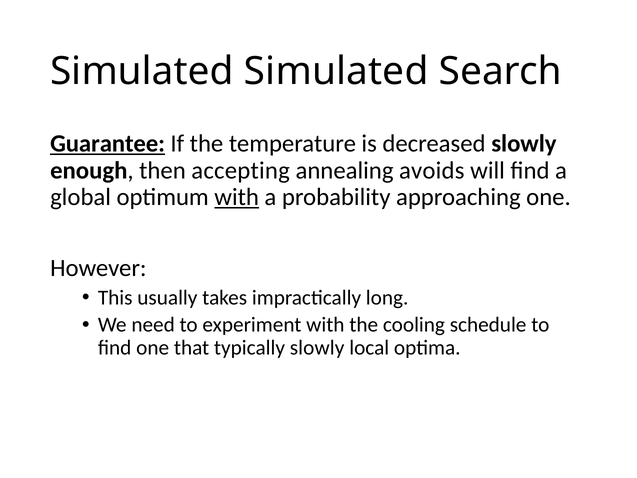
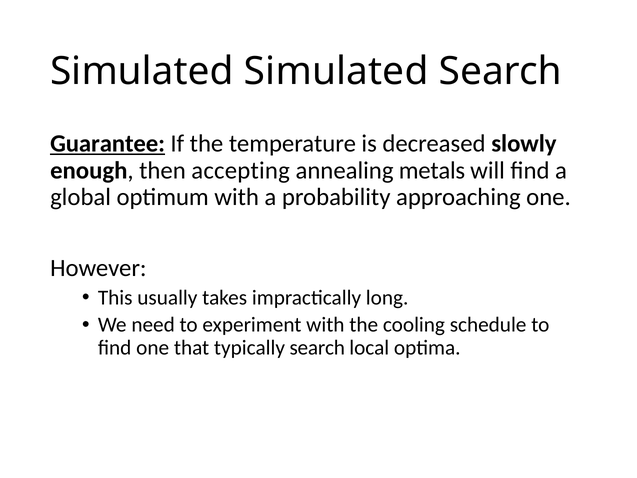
avoids: avoids -> metals
with at (237, 197) underline: present -> none
typically slowly: slowly -> search
